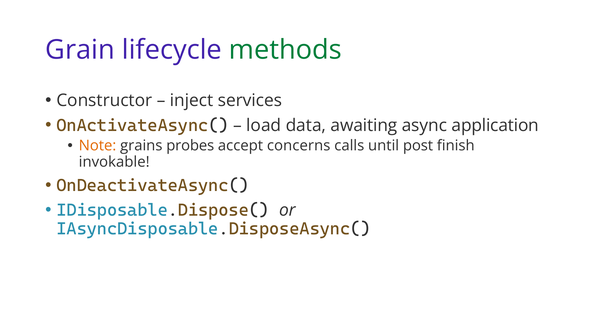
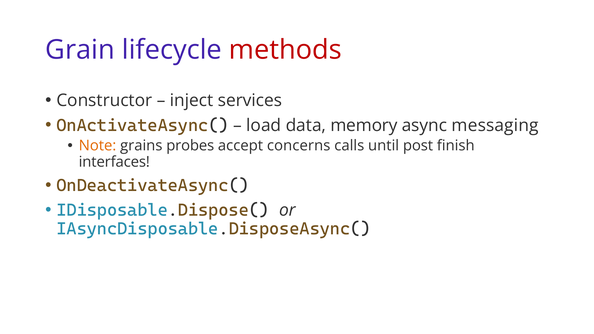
methods colour: green -> red
awaiting: awaiting -> memory
application: application -> messaging
invokable: invokable -> interfaces
